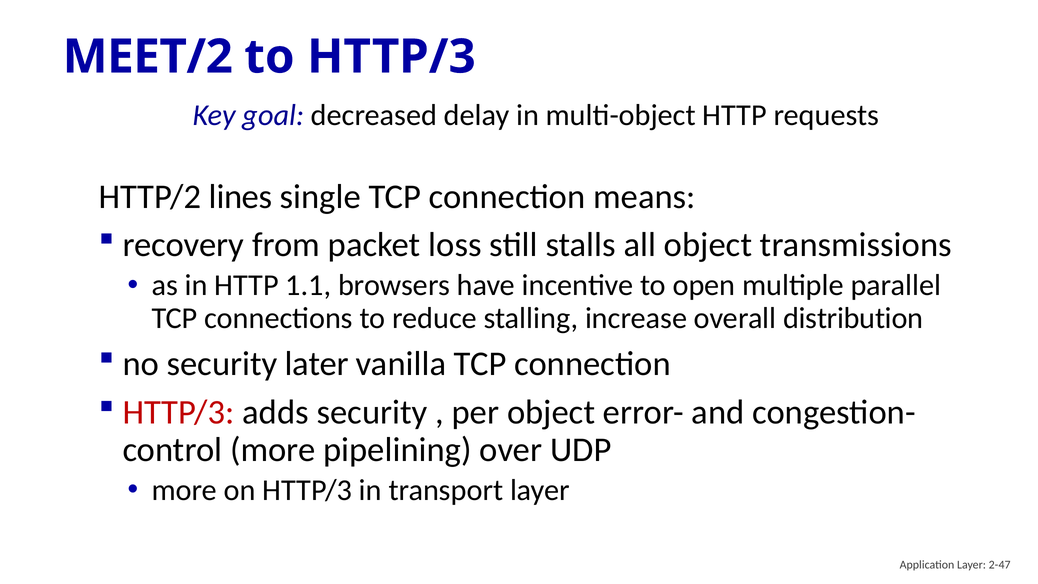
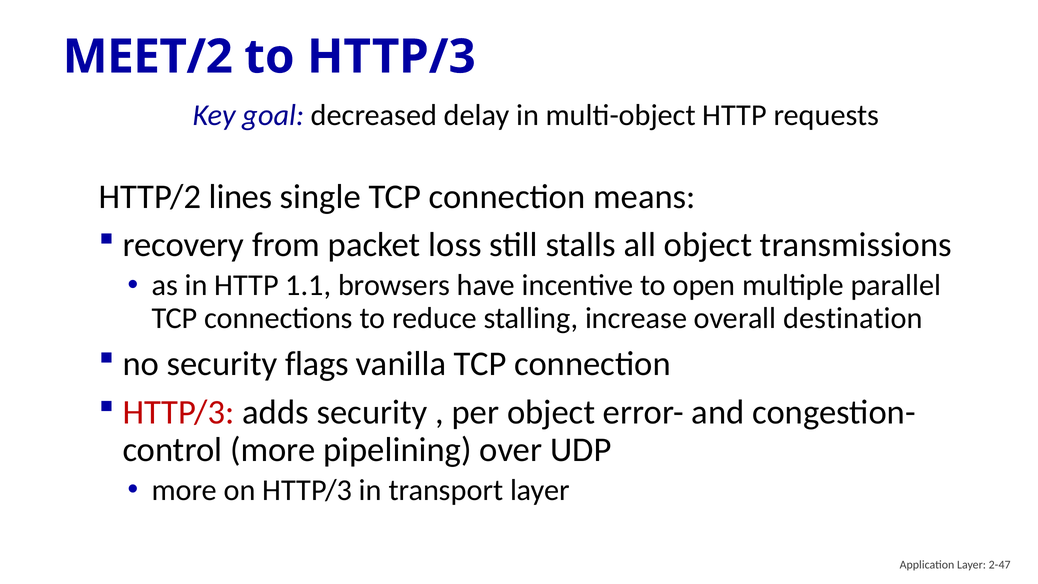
distribution: distribution -> destination
later: later -> flags
